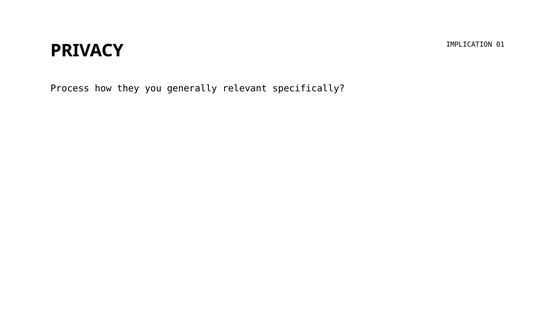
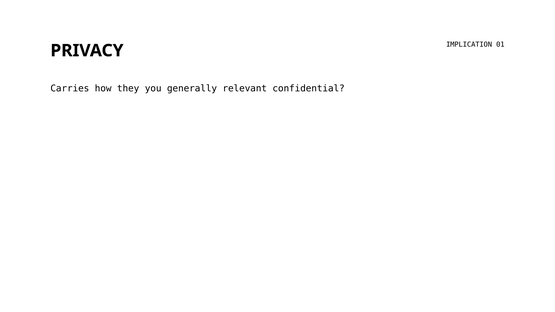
Process: Process -> Carries
specifically: specifically -> confidential
